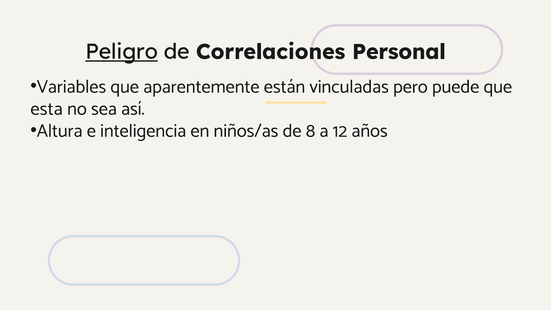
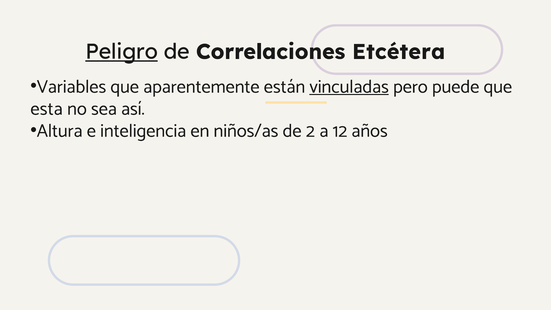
Personal: Personal -> Etcétera
vinculadas underline: none -> present
8: 8 -> 2
